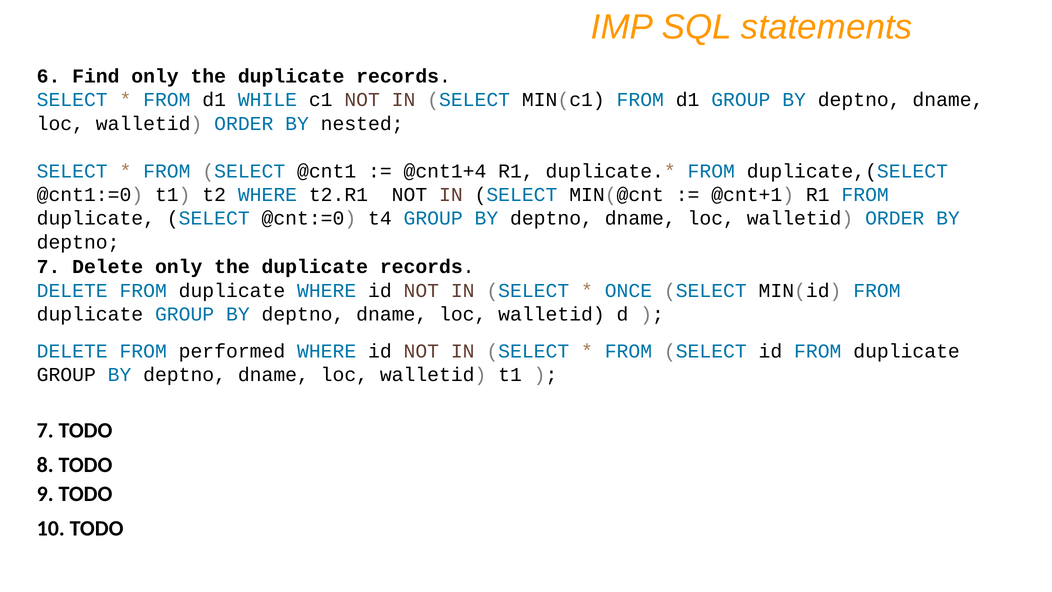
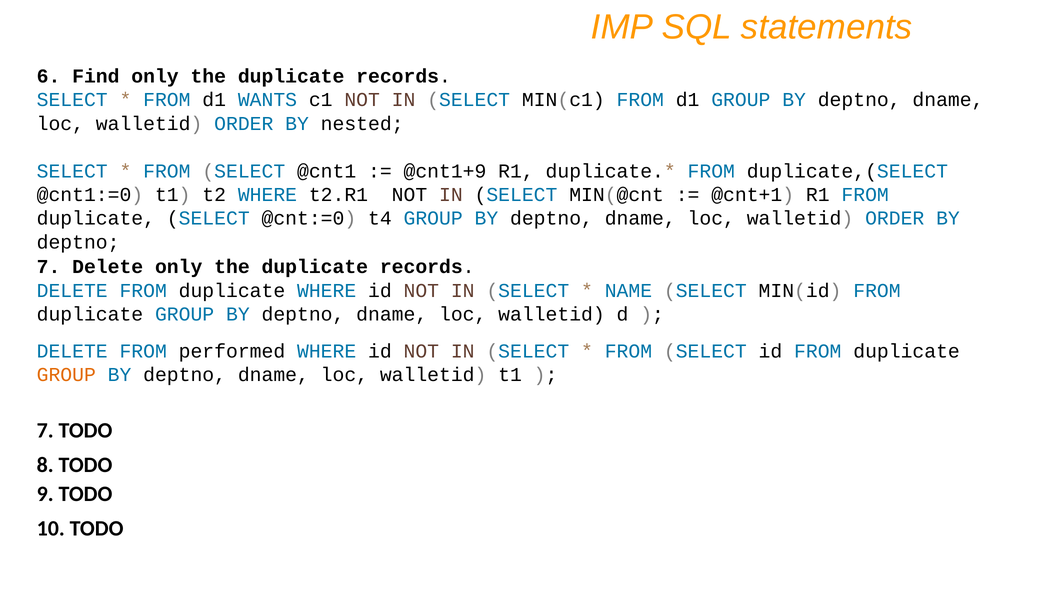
WHILE: WHILE -> WANTS
@cnt1+4: @cnt1+4 -> @cnt1+9
ONCE: ONCE -> NAME
GROUP at (66, 375) colour: black -> orange
